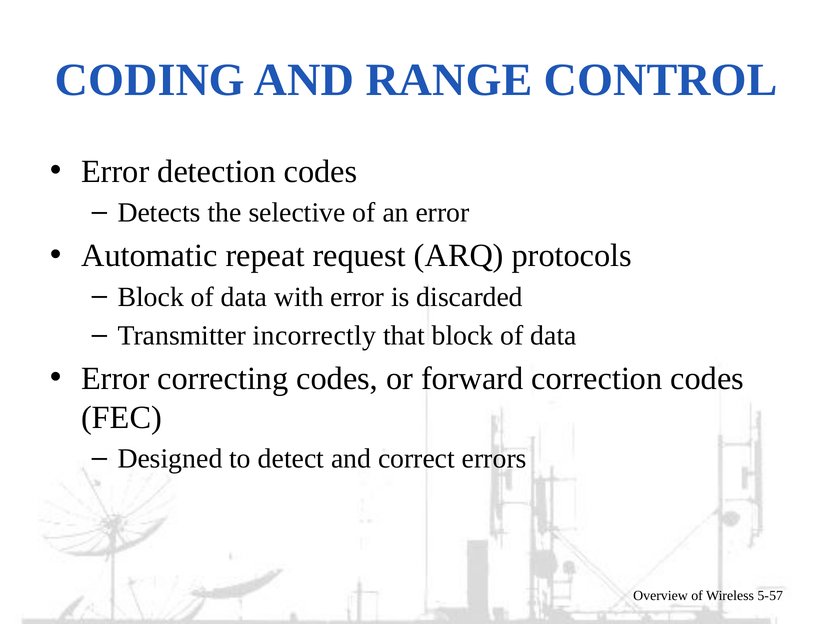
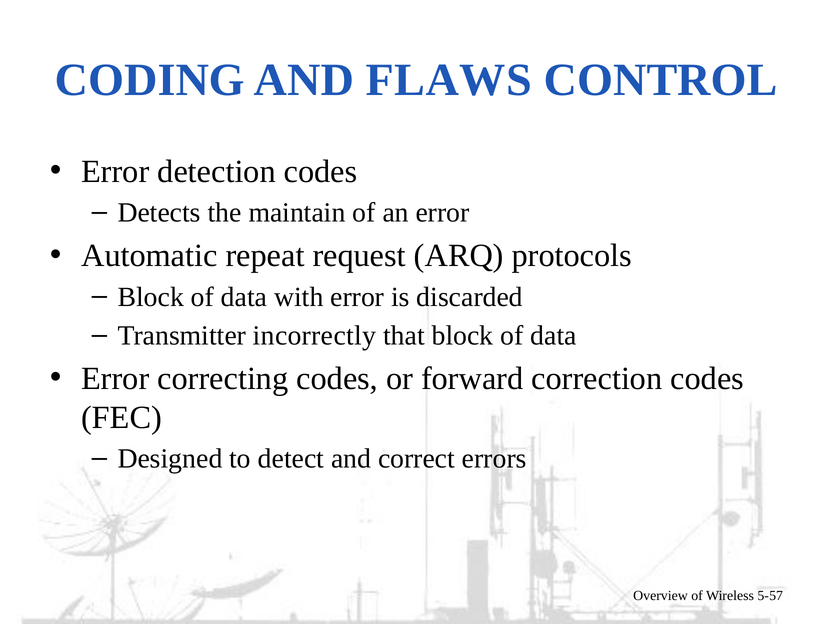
RANGE: RANGE -> FLAWS
selective: selective -> maintain
